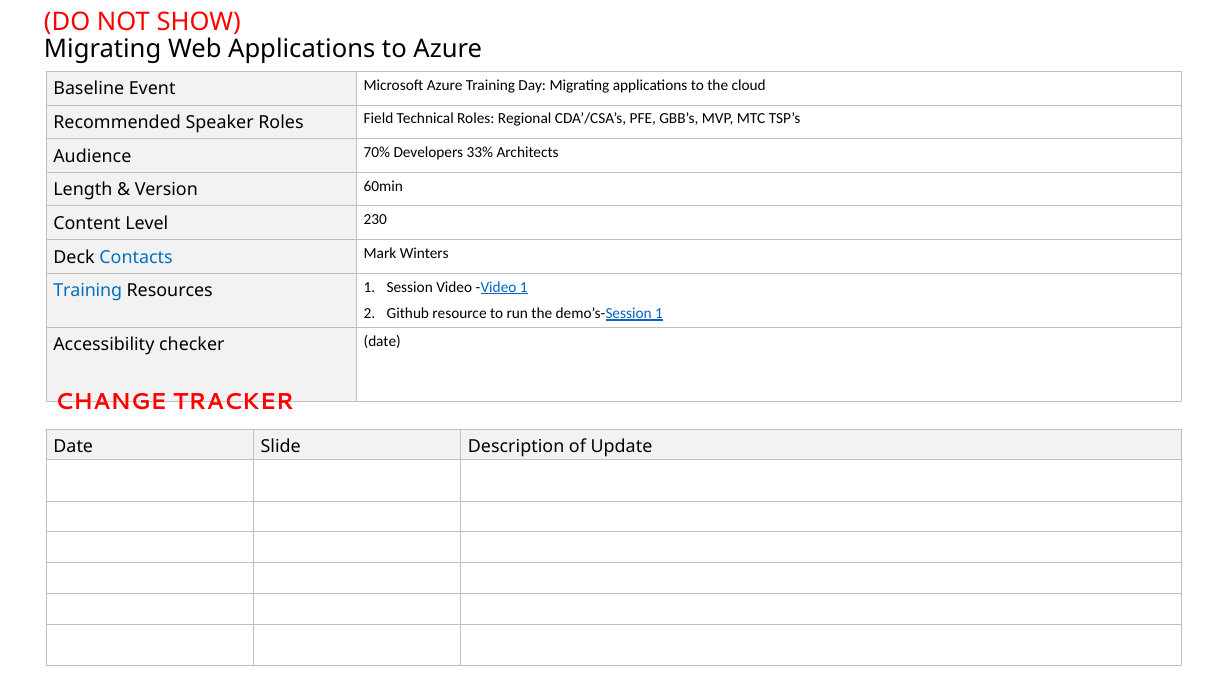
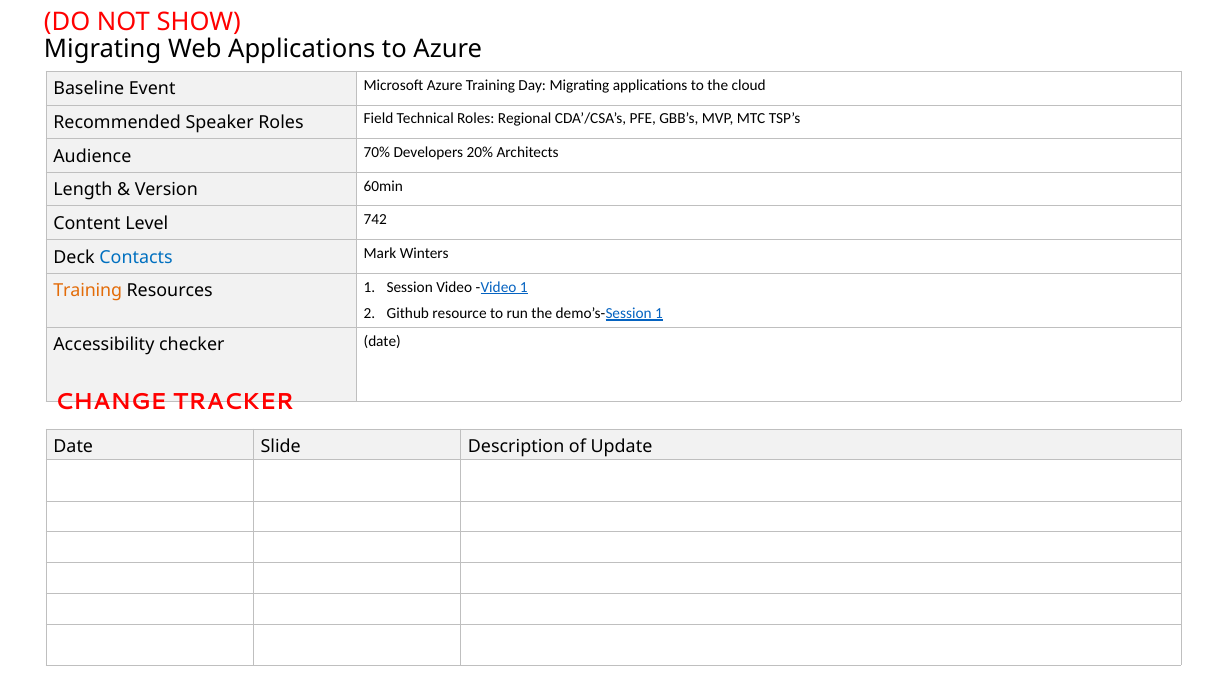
33%: 33% -> 20%
230: 230 -> 742
Training at (88, 291) colour: blue -> orange
